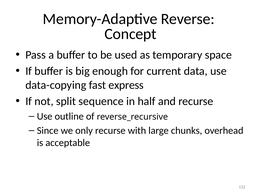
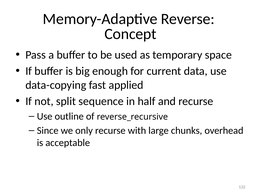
express: express -> applied
